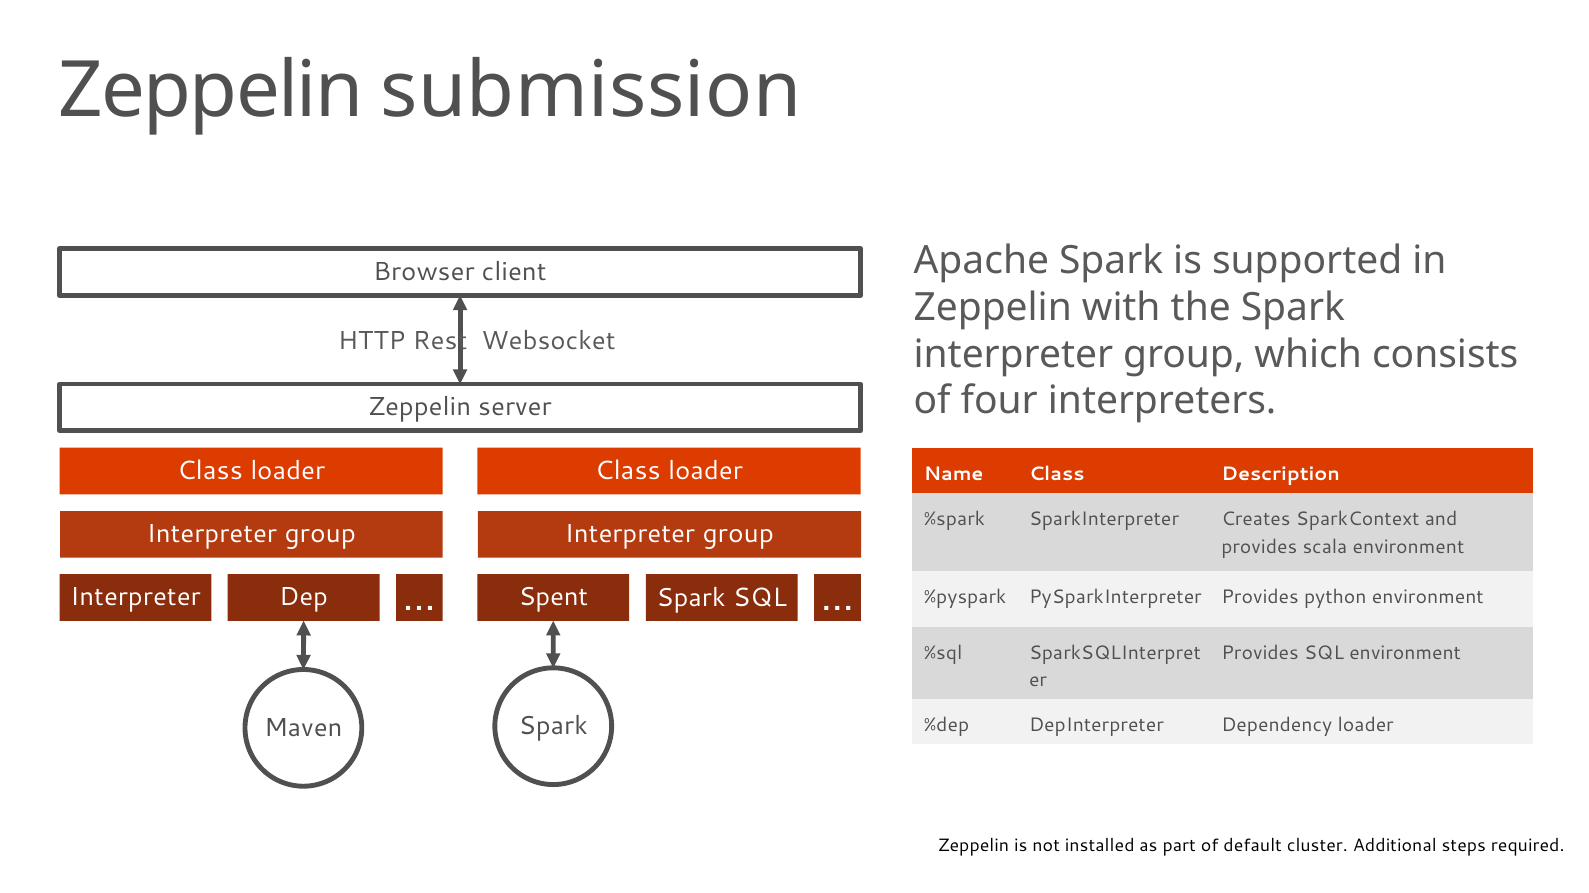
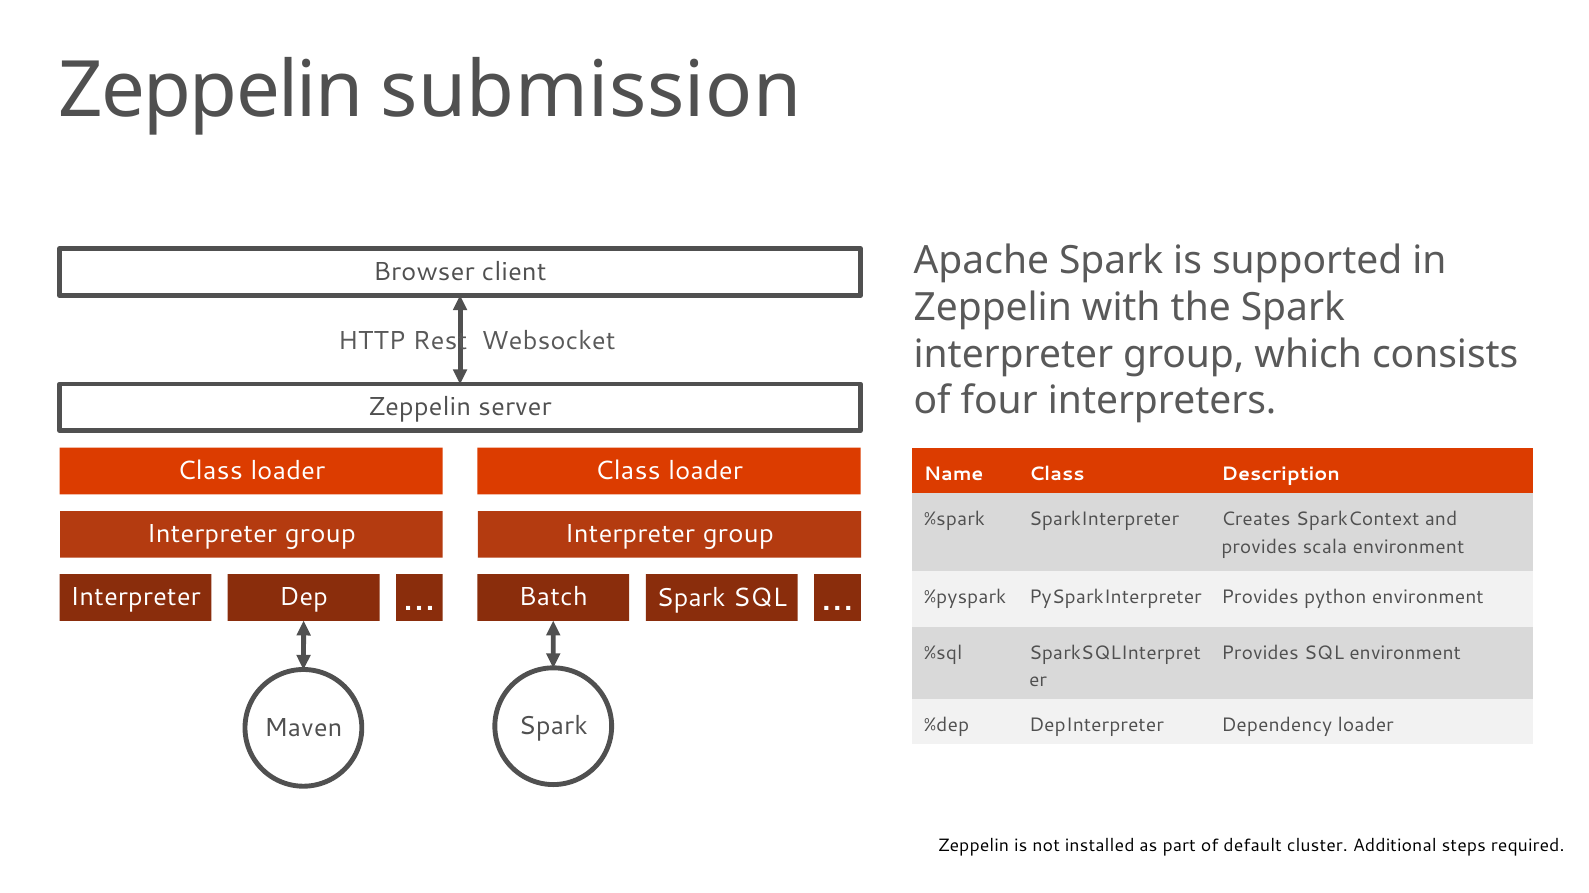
Spent: Spent -> Batch
